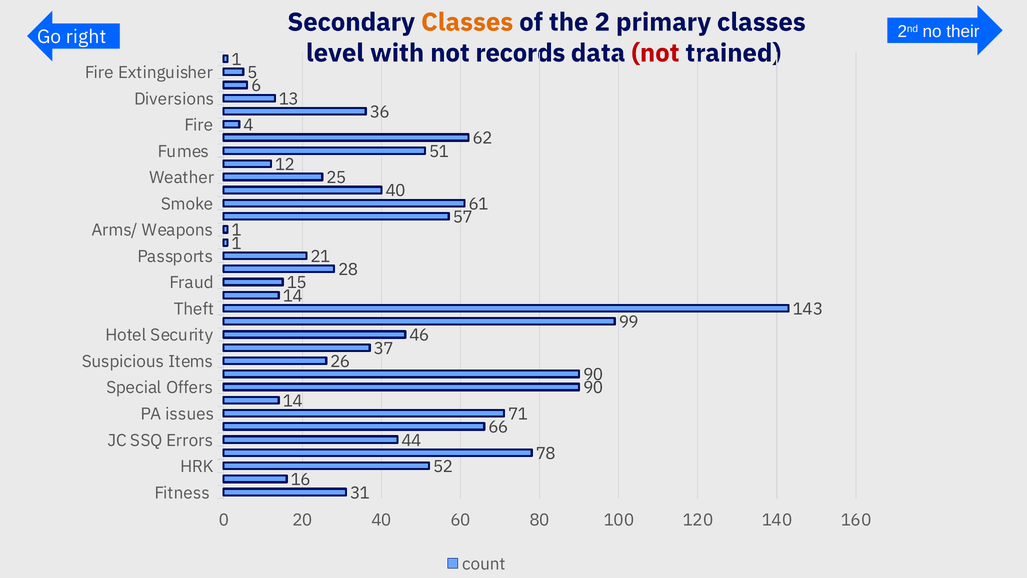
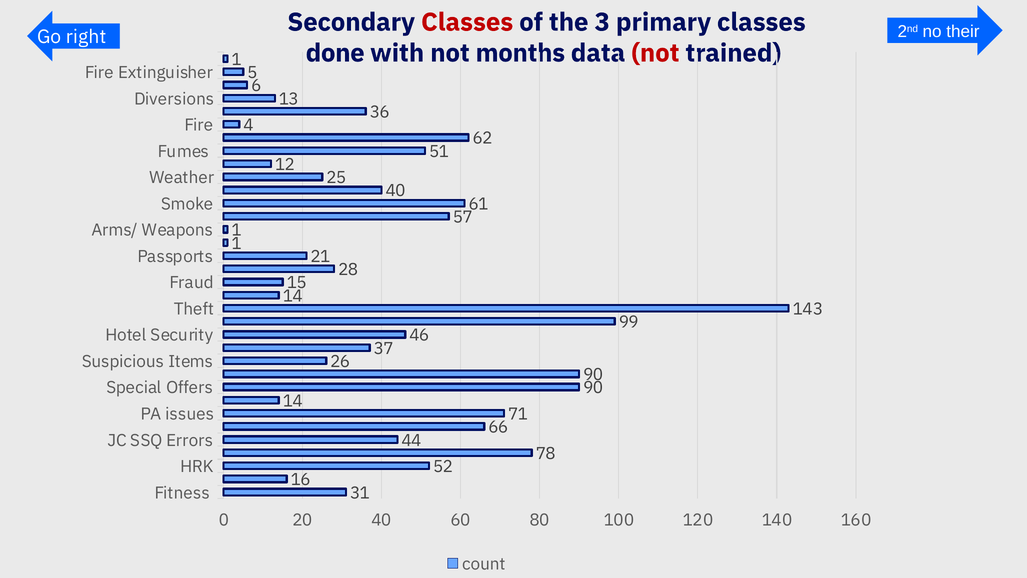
Classes at (467, 22) colour: orange -> red
2: 2 -> 3
level: level -> done
records: records -> months
